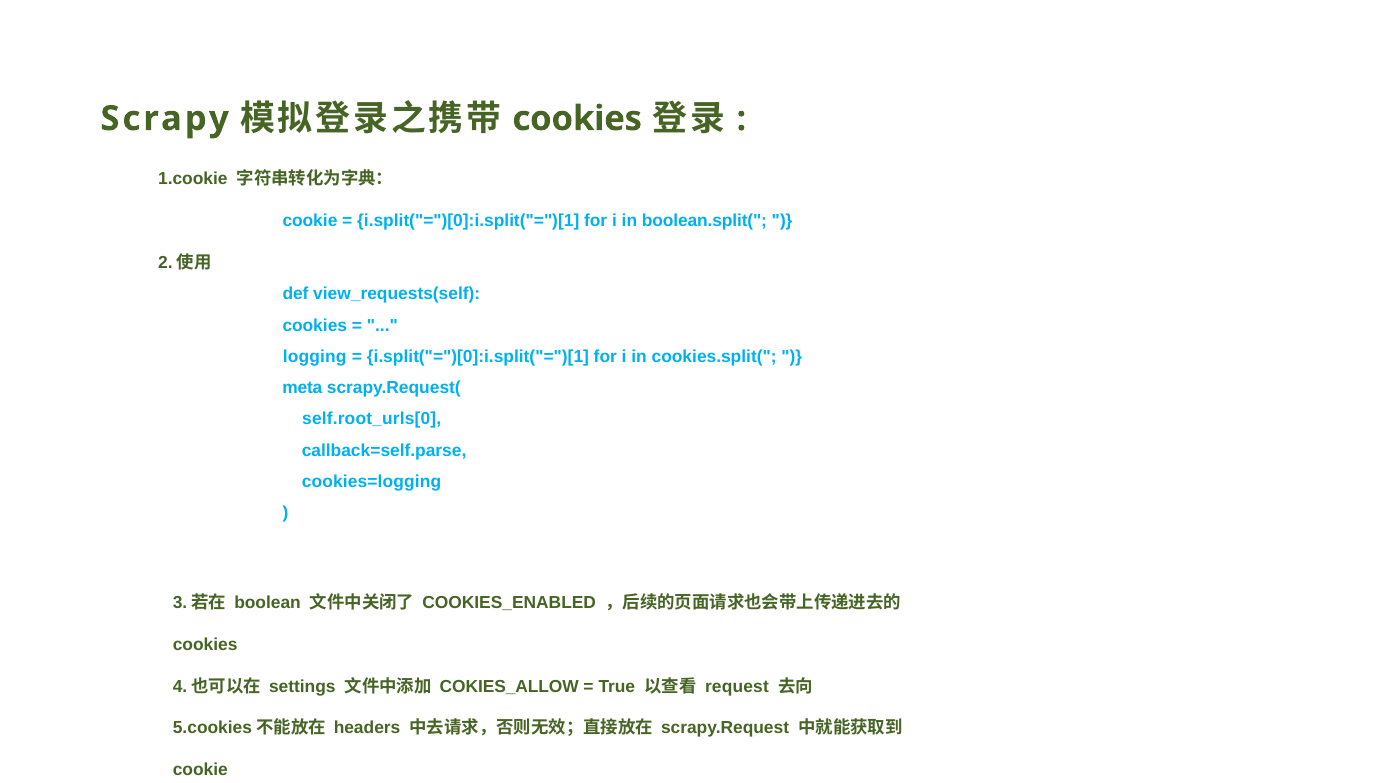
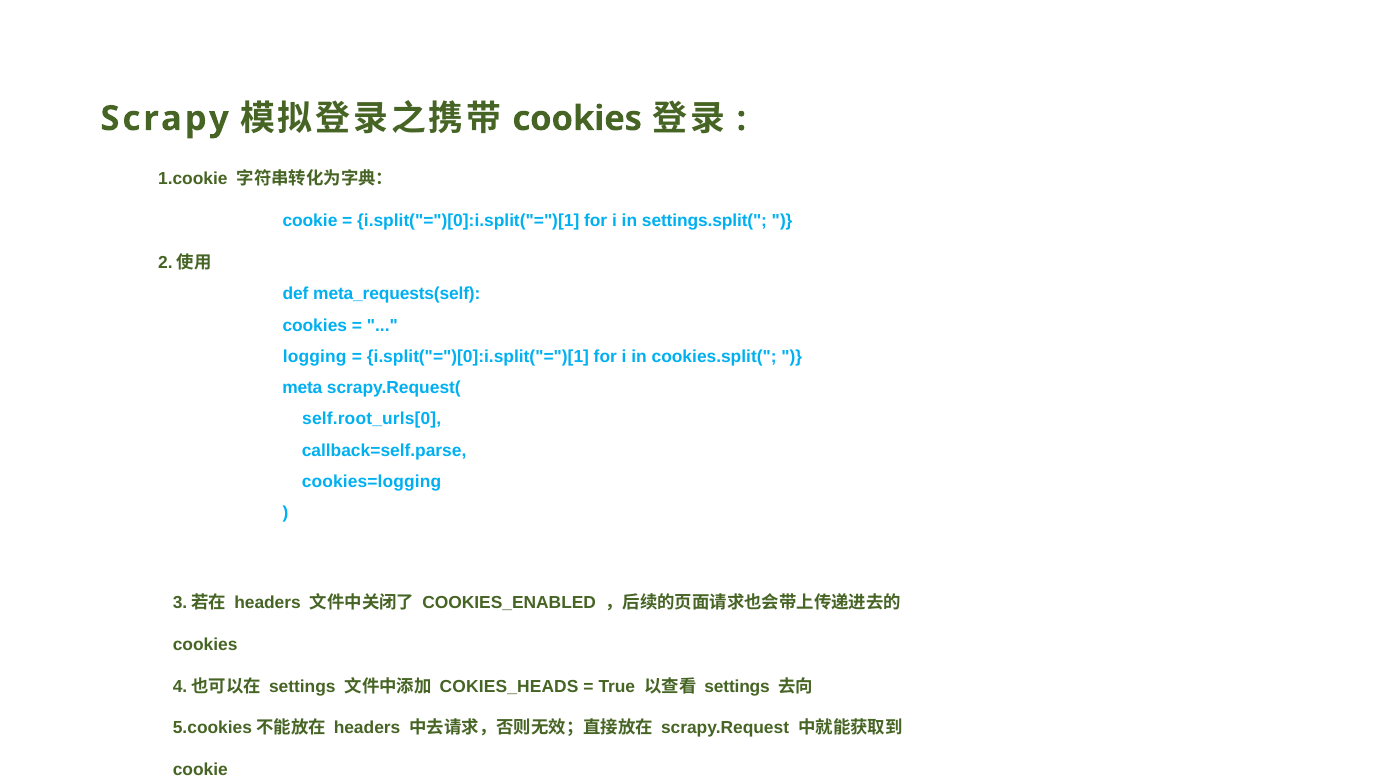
boolean.split(: boolean.split( -> settings.split(
view_requests(self: view_requests(self -> meta_requests(self
boolean at (268, 603): boolean -> headers
COKIES_ALLOW: COKIES_ALLOW -> COKIES_HEADS
request at (737, 687): request -> settings
